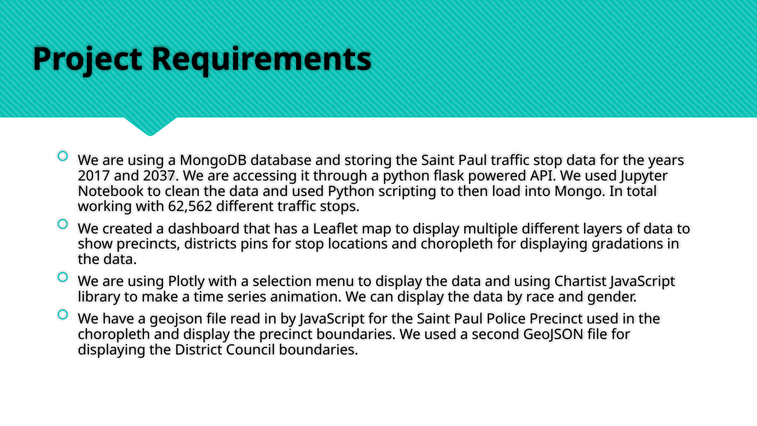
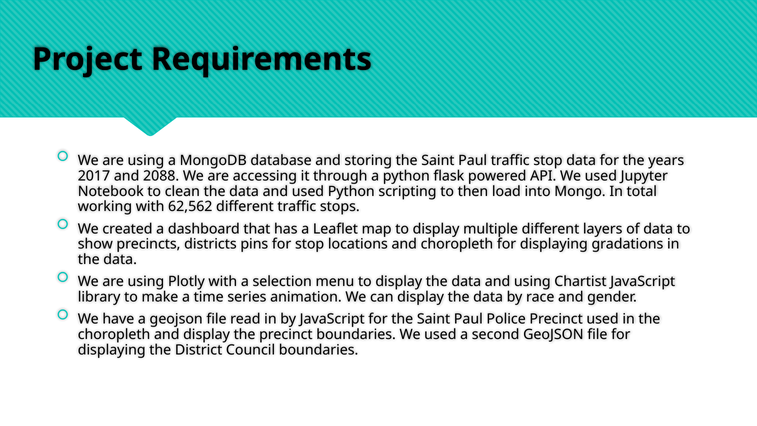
2037: 2037 -> 2088
